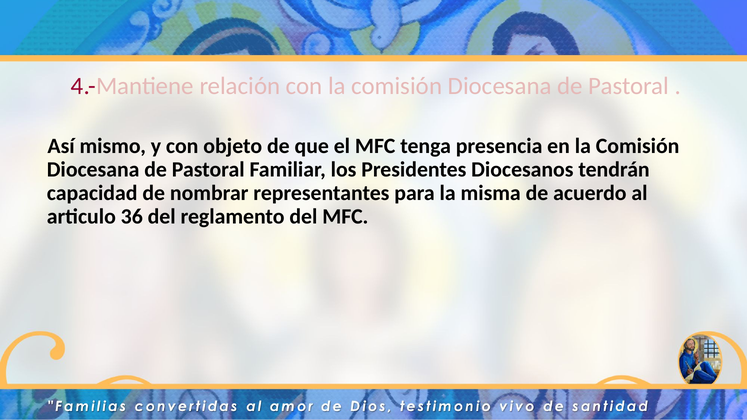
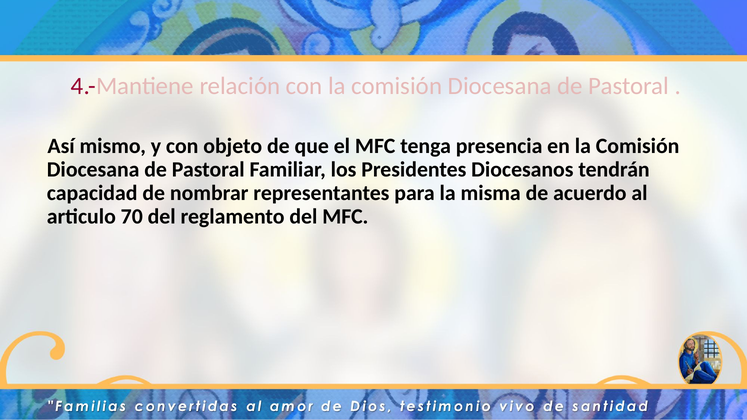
36: 36 -> 70
